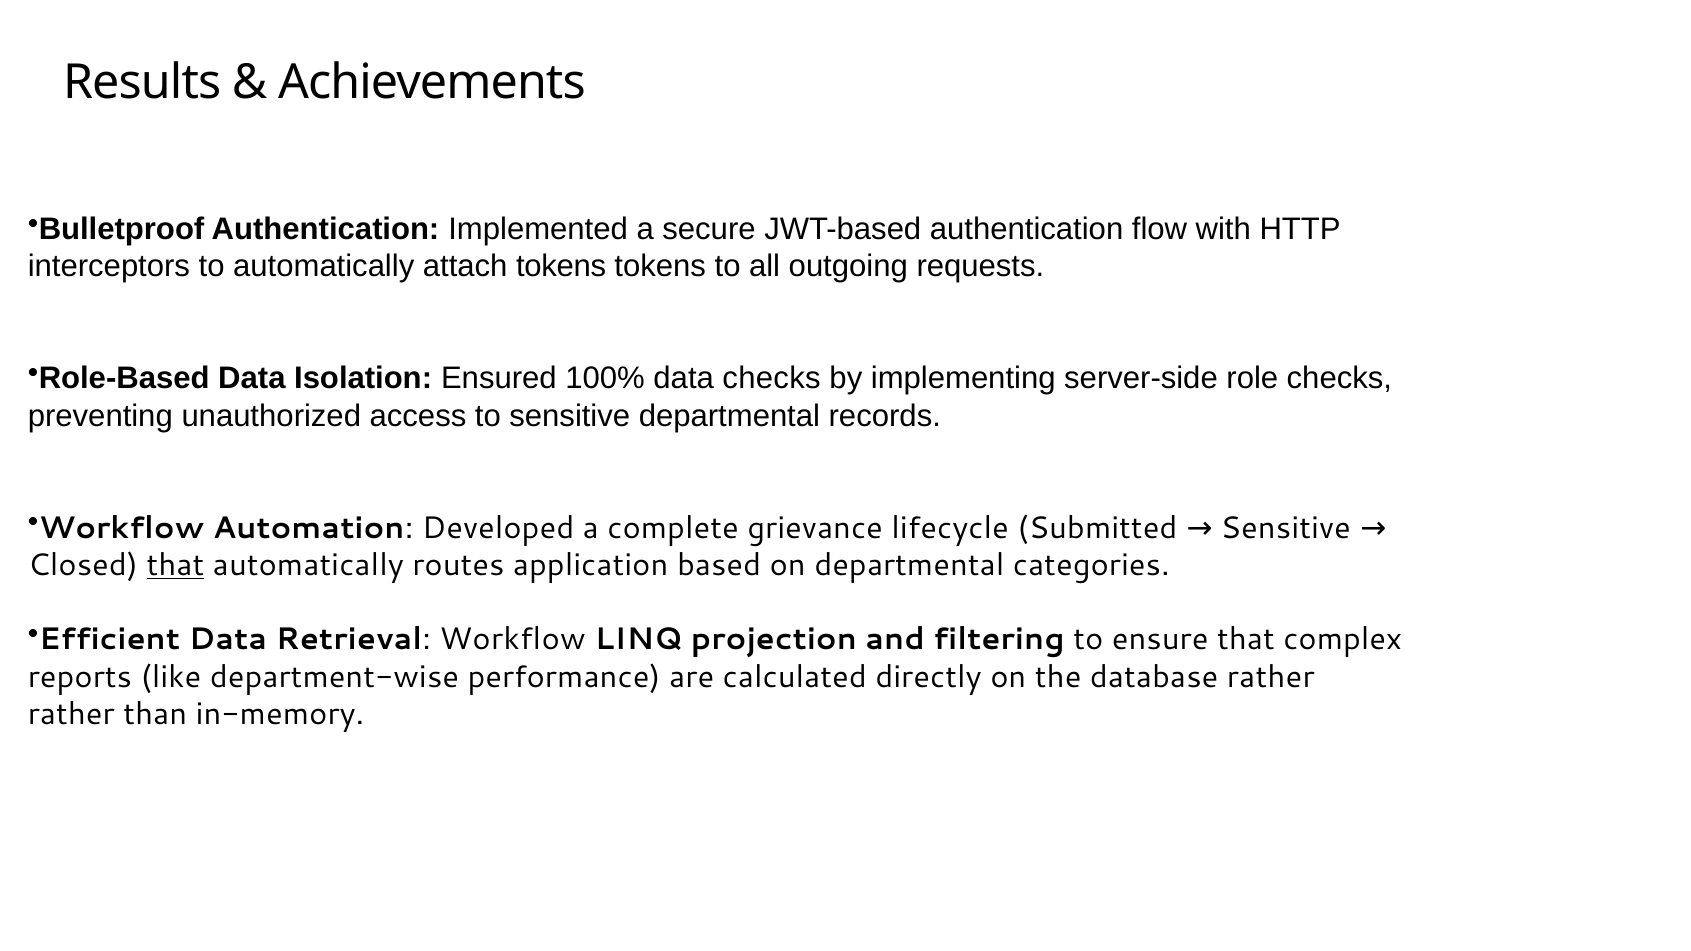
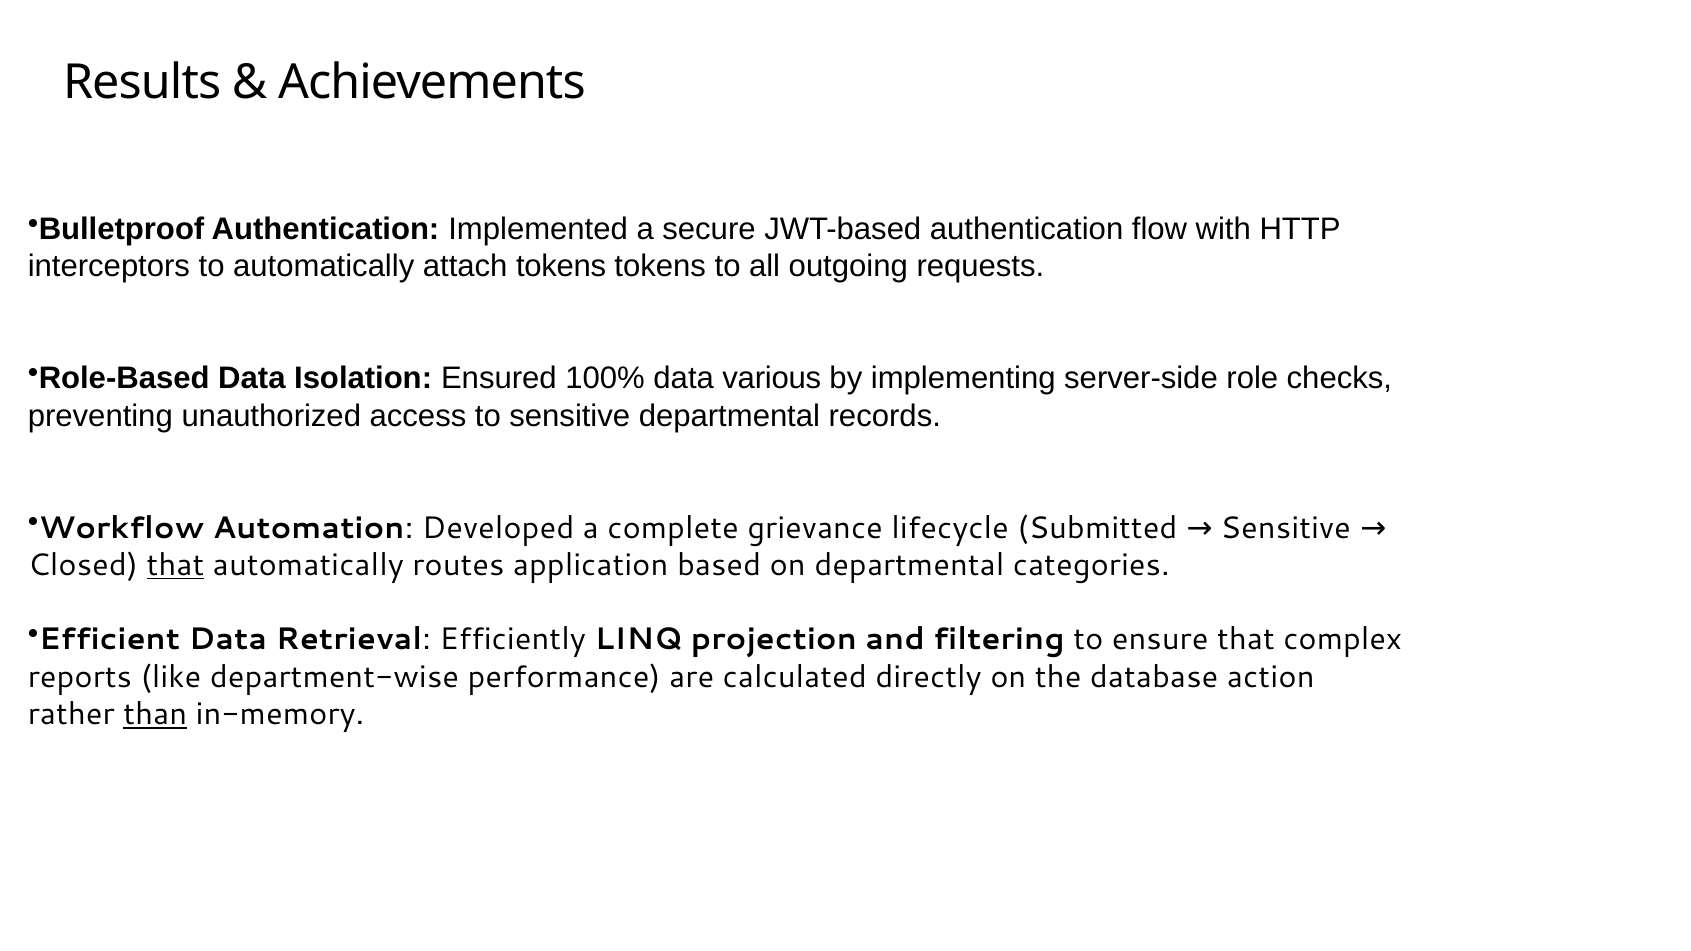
data checks: checks -> various
Retrieval Workflow: Workflow -> Efficiently
database rather: rather -> action
than underline: none -> present
